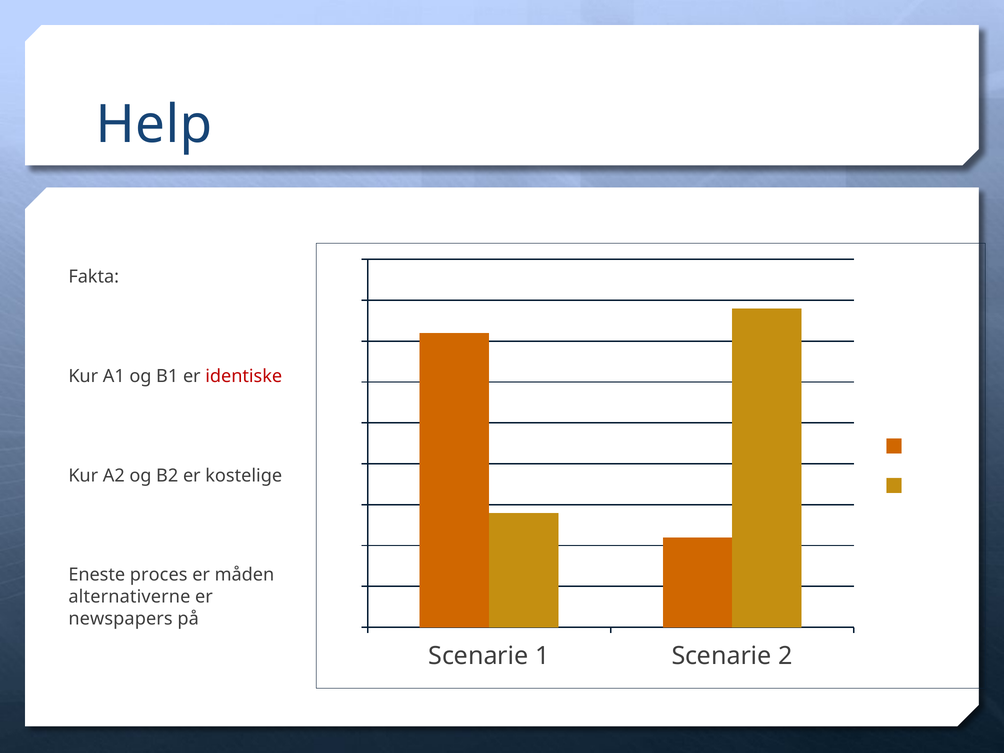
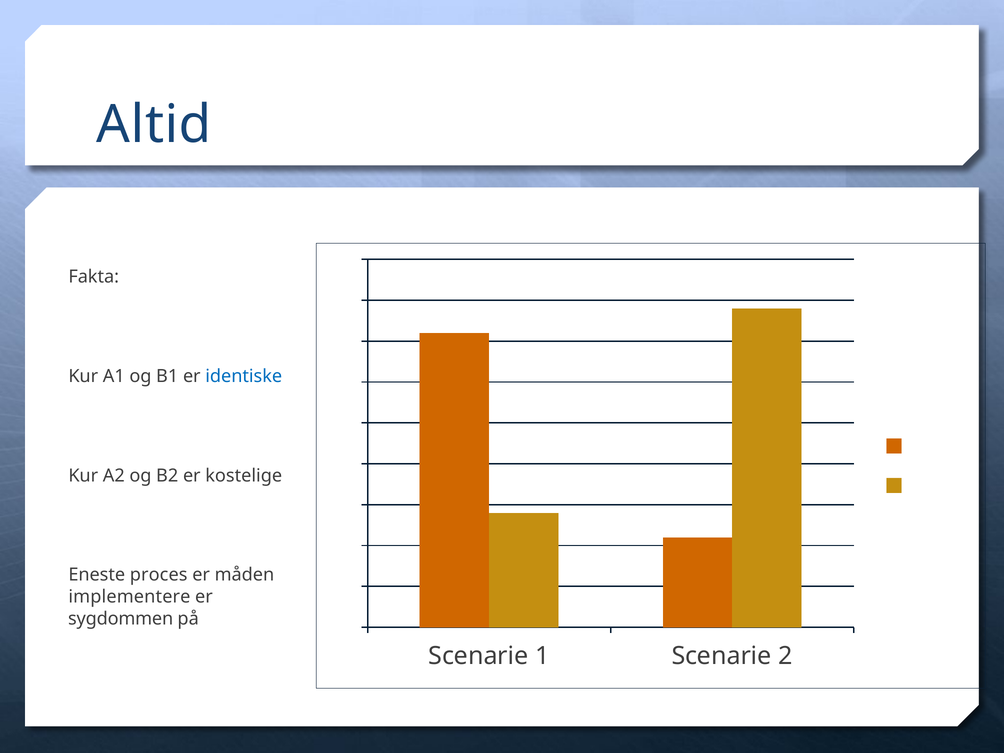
Help: Help -> Altid
identiske colour: red -> blue
alternativerne: alternativerne -> implementere
newspapers: newspapers -> sygdommen
